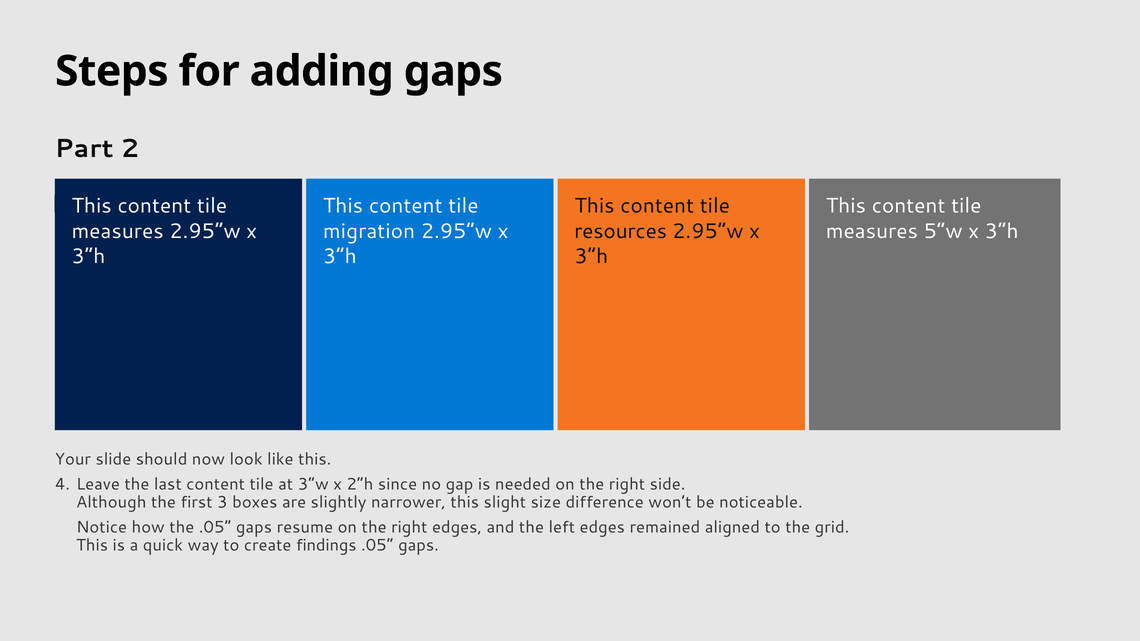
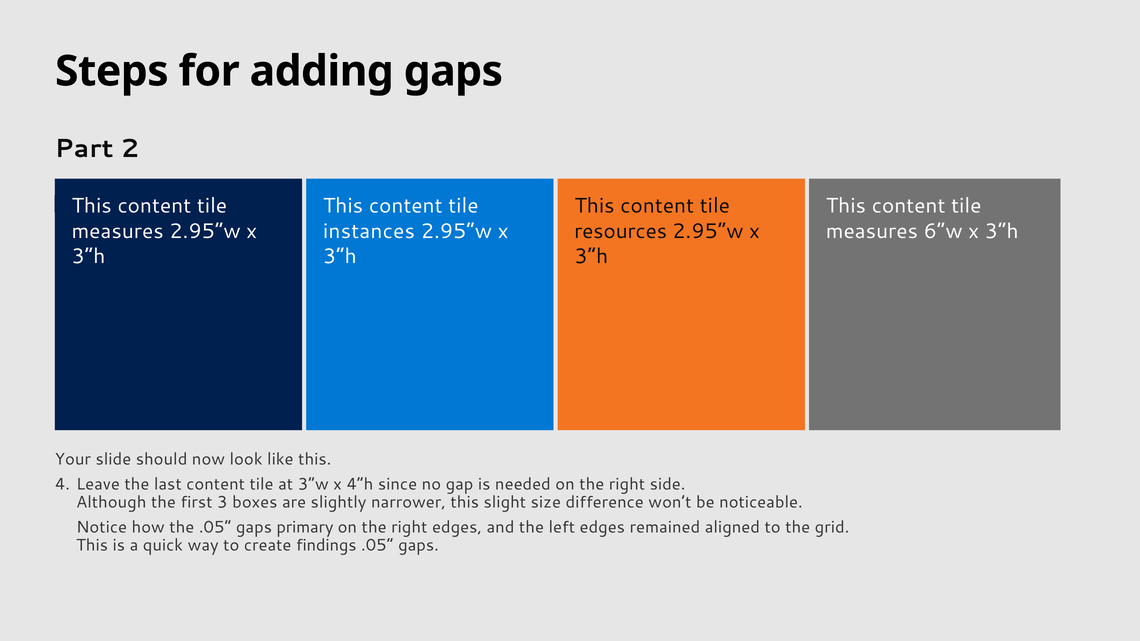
migration: migration -> instances
5”w: 5”w -> 6”w
2”h: 2”h -> 4”h
resume: resume -> primary
